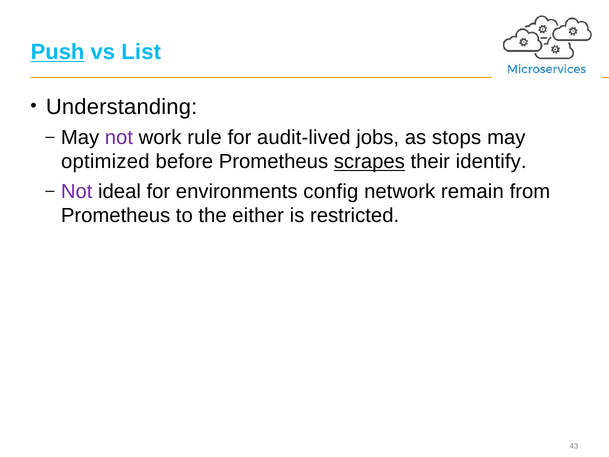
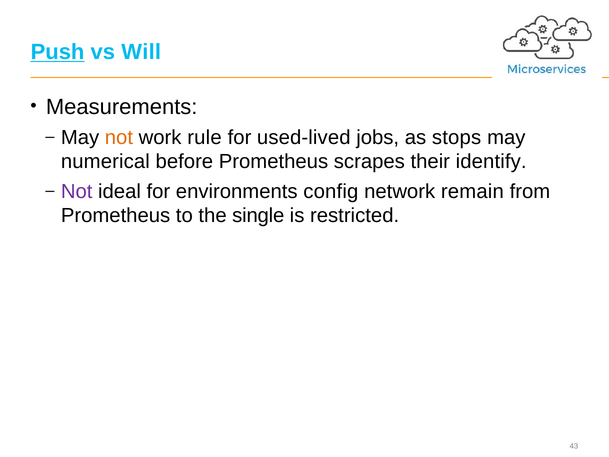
List: List -> Will
Understanding: Understanding -> Measurements
not at (119, 137) colour: purple -> orange
audit-lived: audit-lived -> used-lived
optimized: optimized -> numerical
scrapes underline: present -> none
either: either -> single
